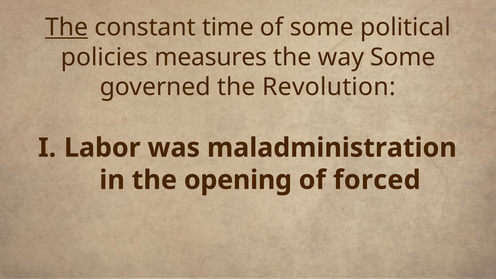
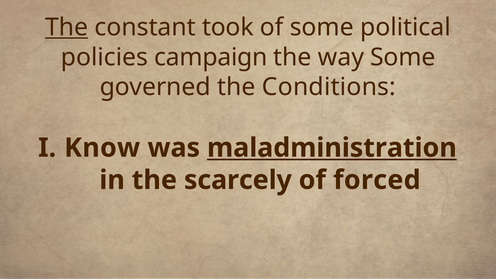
time: time -> took
measures: measures -> campaign
Revolution: Revolution -> Conditions
Labor: Labor -> Know
maladministration underline: none -> present
opening: opening -> scarcely
